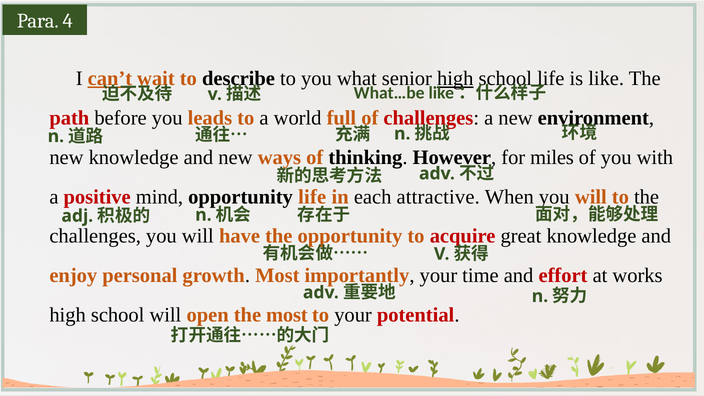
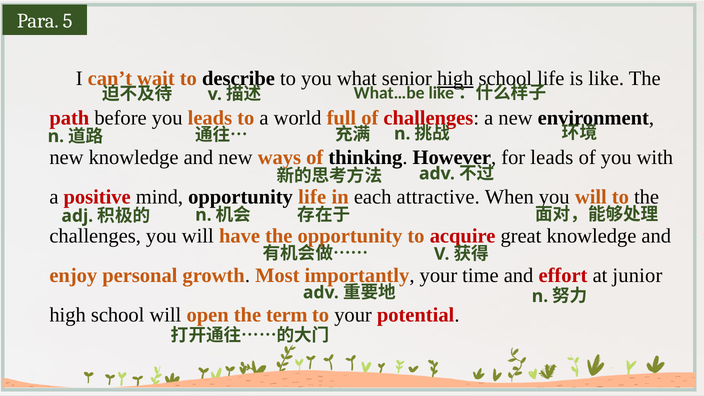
4: 4 -> 5
can’t underline: present -> none
for miles: miles -> leads
works: works -> junior
the most: most -> term
